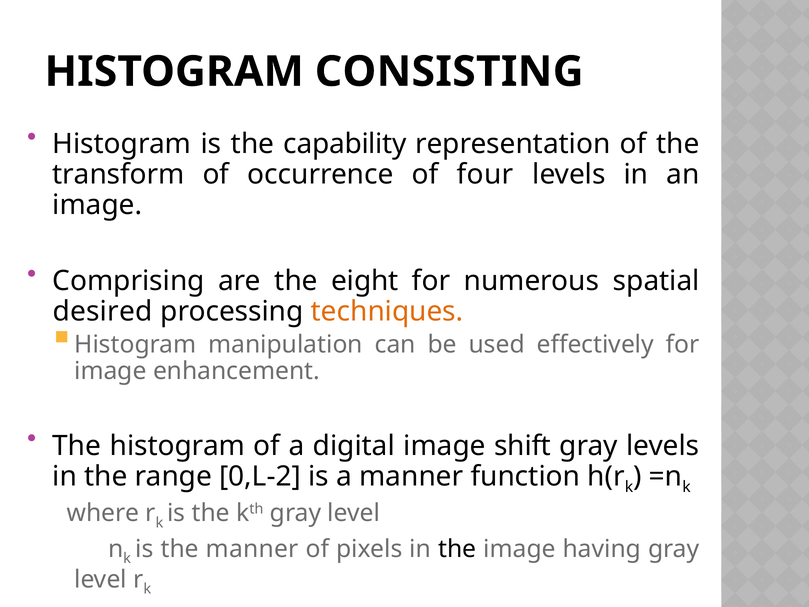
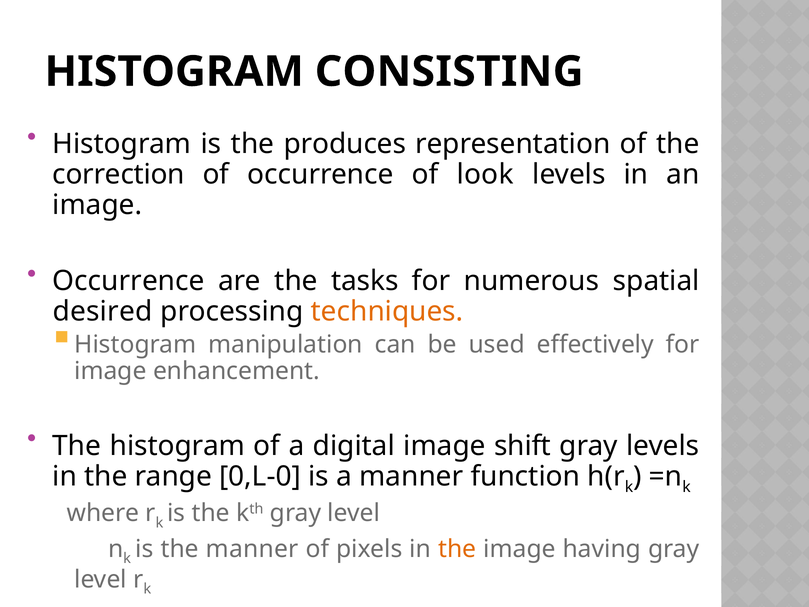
capability: capability -> produces
transform: transform -> correction
four: four -> look
Comprising at (129, 281): Comprising -> Occurrence
eight: eight -> tasks
0,L-2: 0,L-2 -> 0,L-0
the at (457, 549) colour: black -> orange
